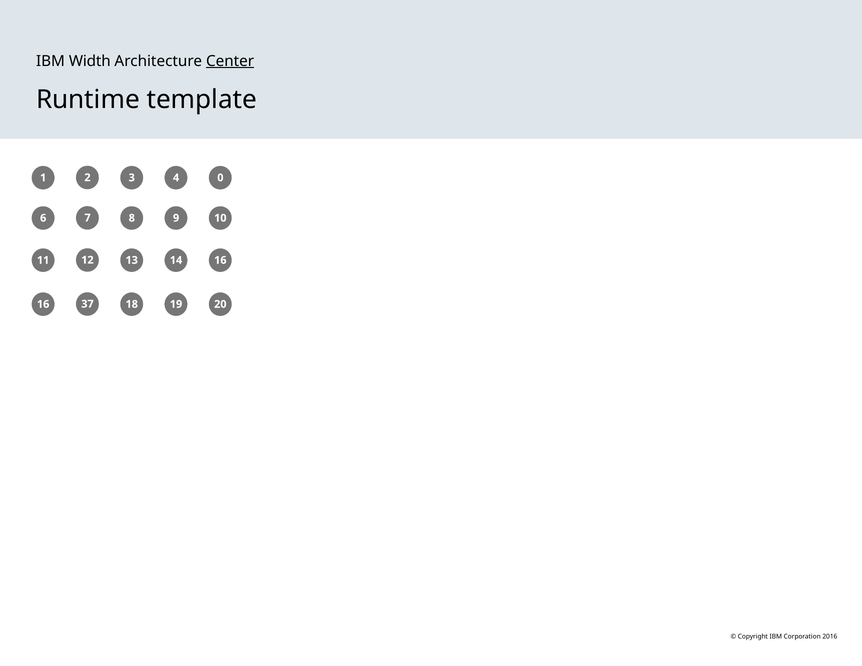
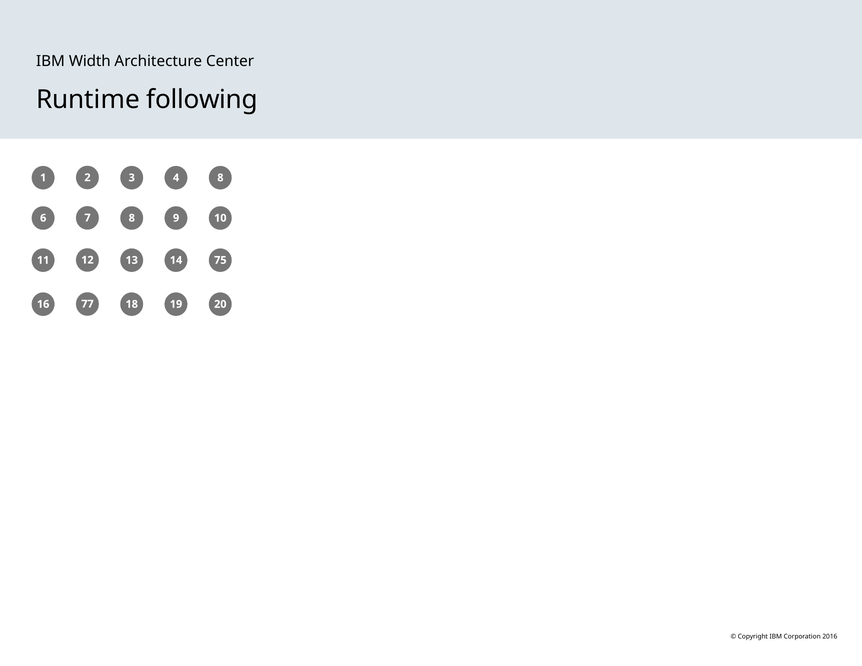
Center underline: present -> none
template: template -> following
4 0: 0 -> 8
14 16: 16 -> 75
37: 37 -> 77
